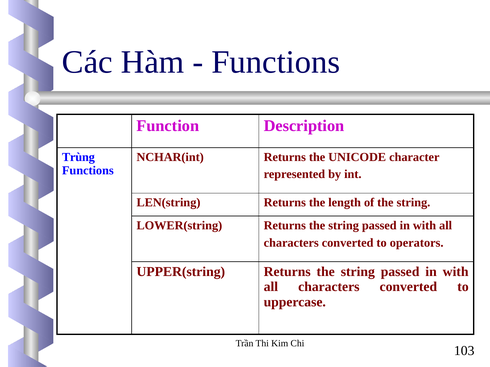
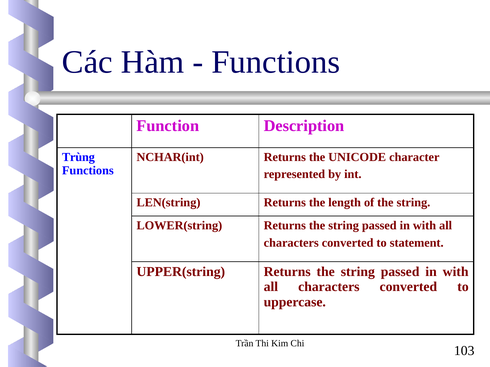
operators: operators -> statement
